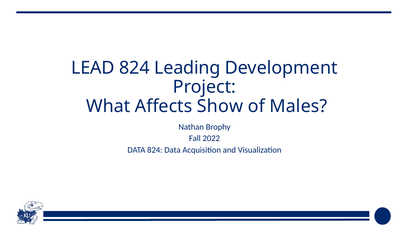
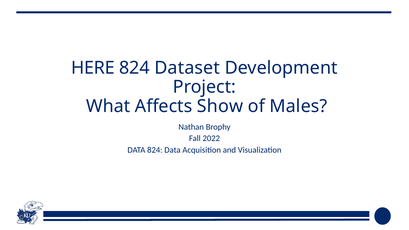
LEAD: LEAD -> HERE
Leading: Leading -> Dataset
